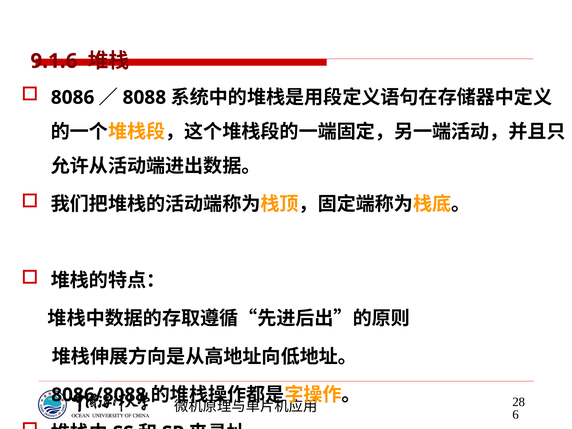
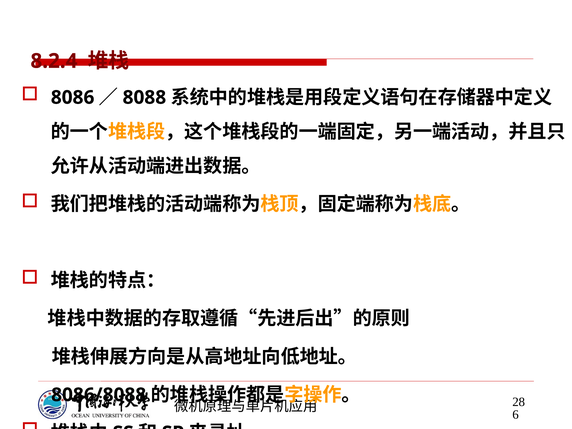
9.1.6: 9.1.6 -> 8.2.4
